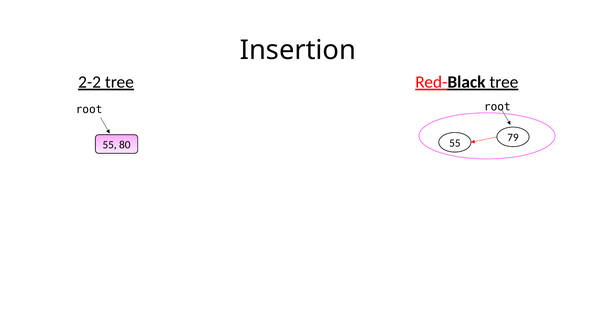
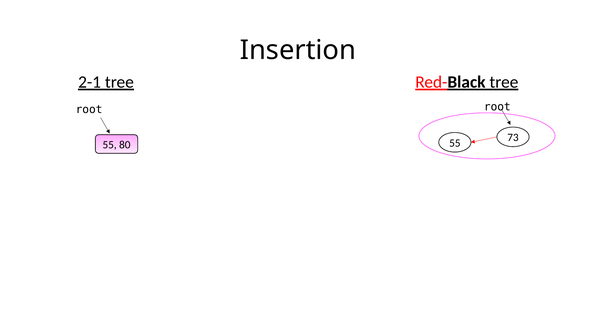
2-2: 2-2 -> 2-1
79: 79 -> 73
